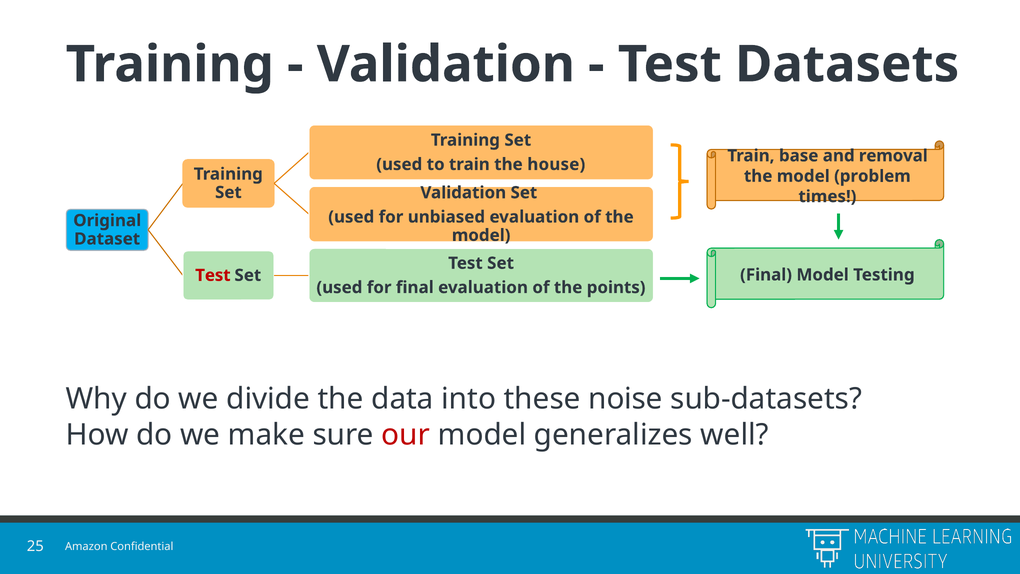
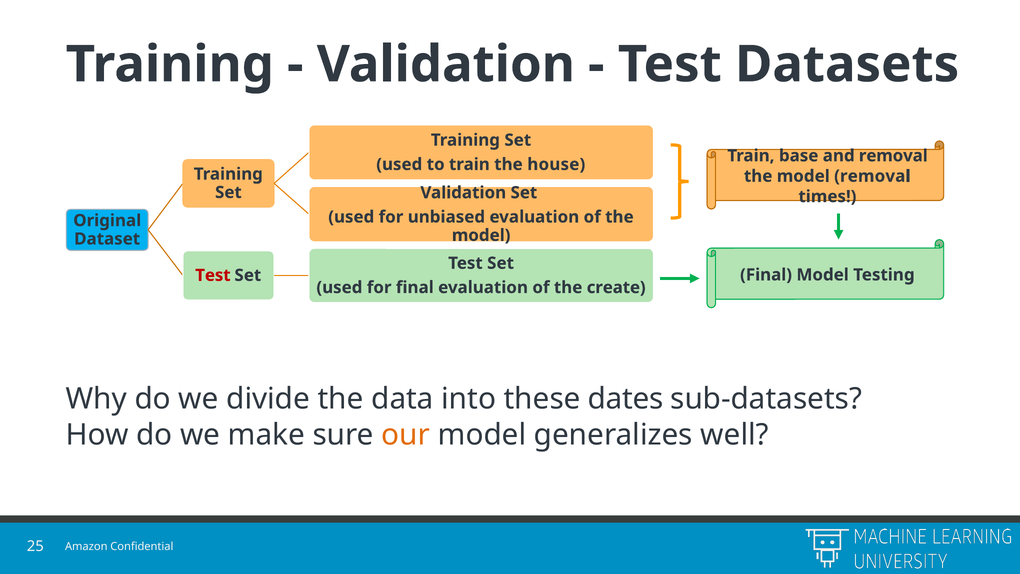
model problem: problem -> removal
points: points -> create
noise: noise -> dates
our colour: red -> orange
